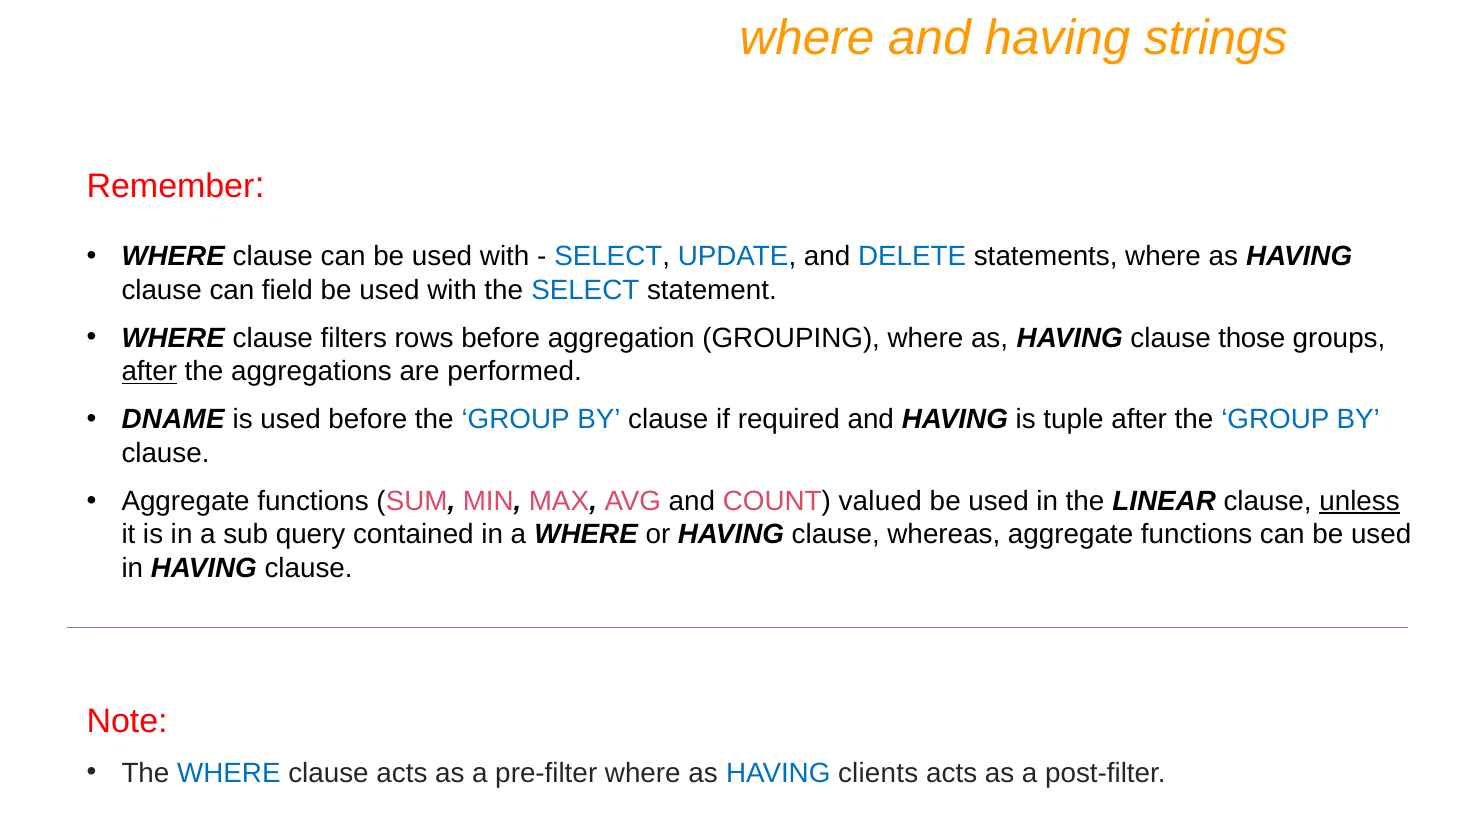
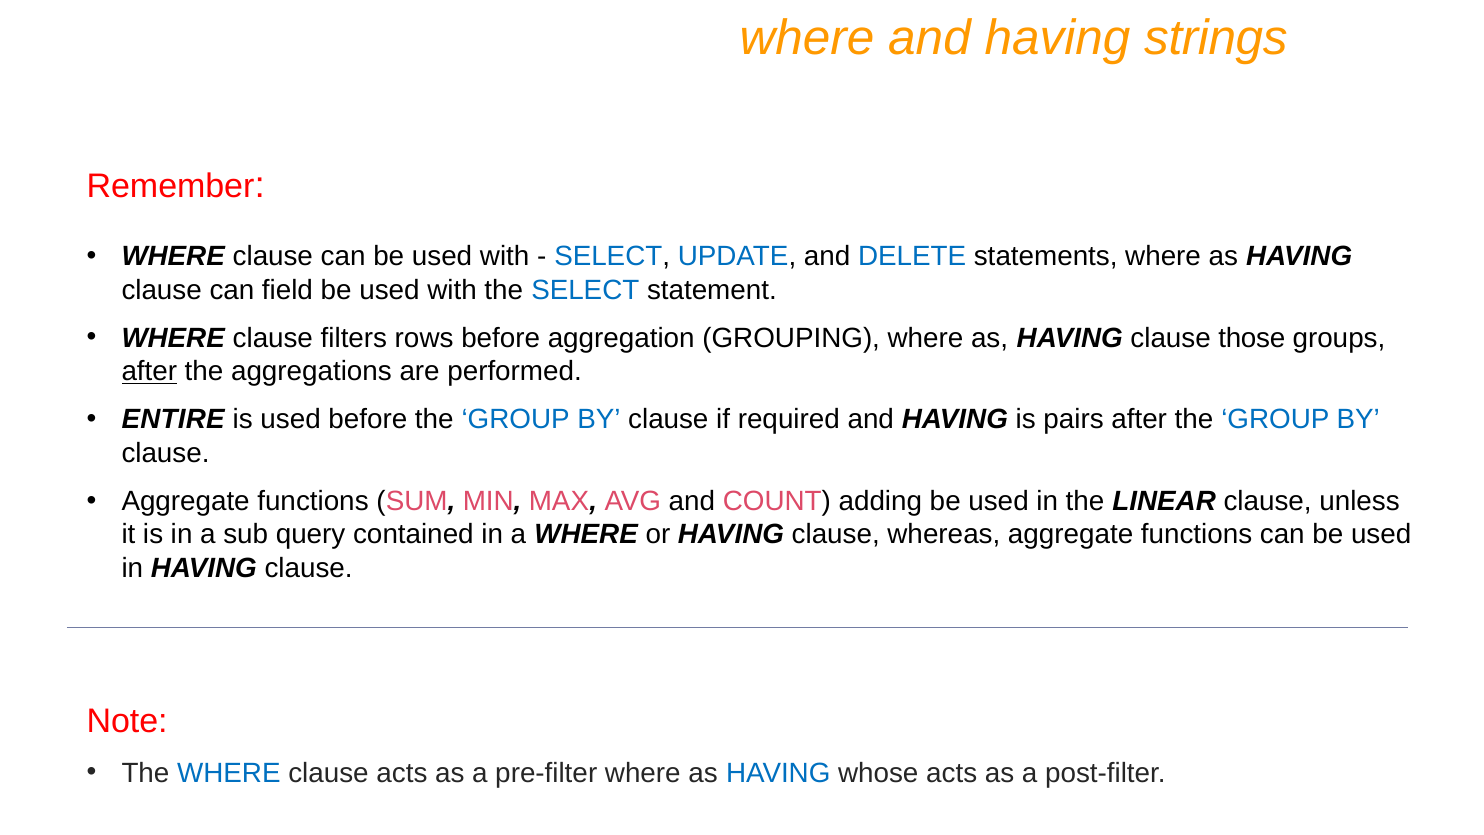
DNAME: DNAME -> ENTIRE
tuple: tuple -> pairs
valued: valued -> adding
unless underline: present -> none
clients: clients -> whose
